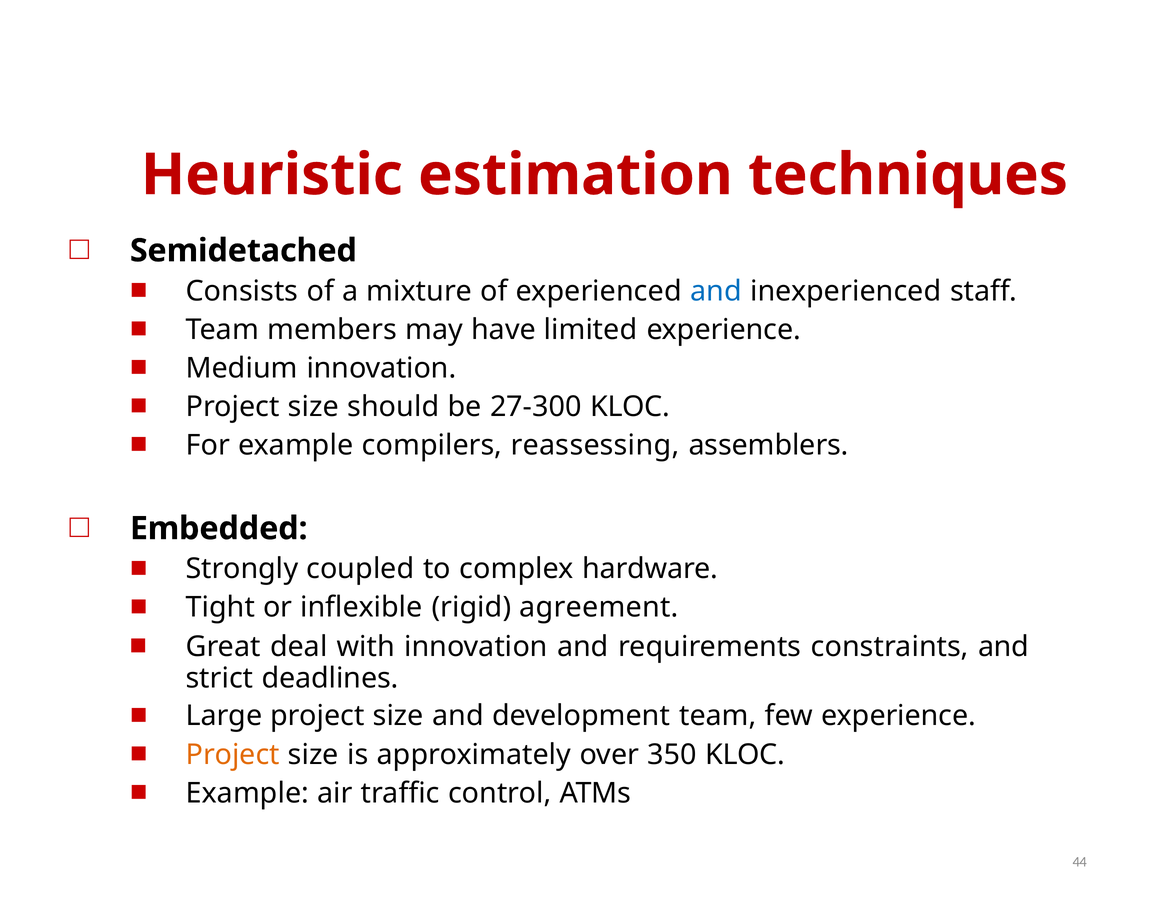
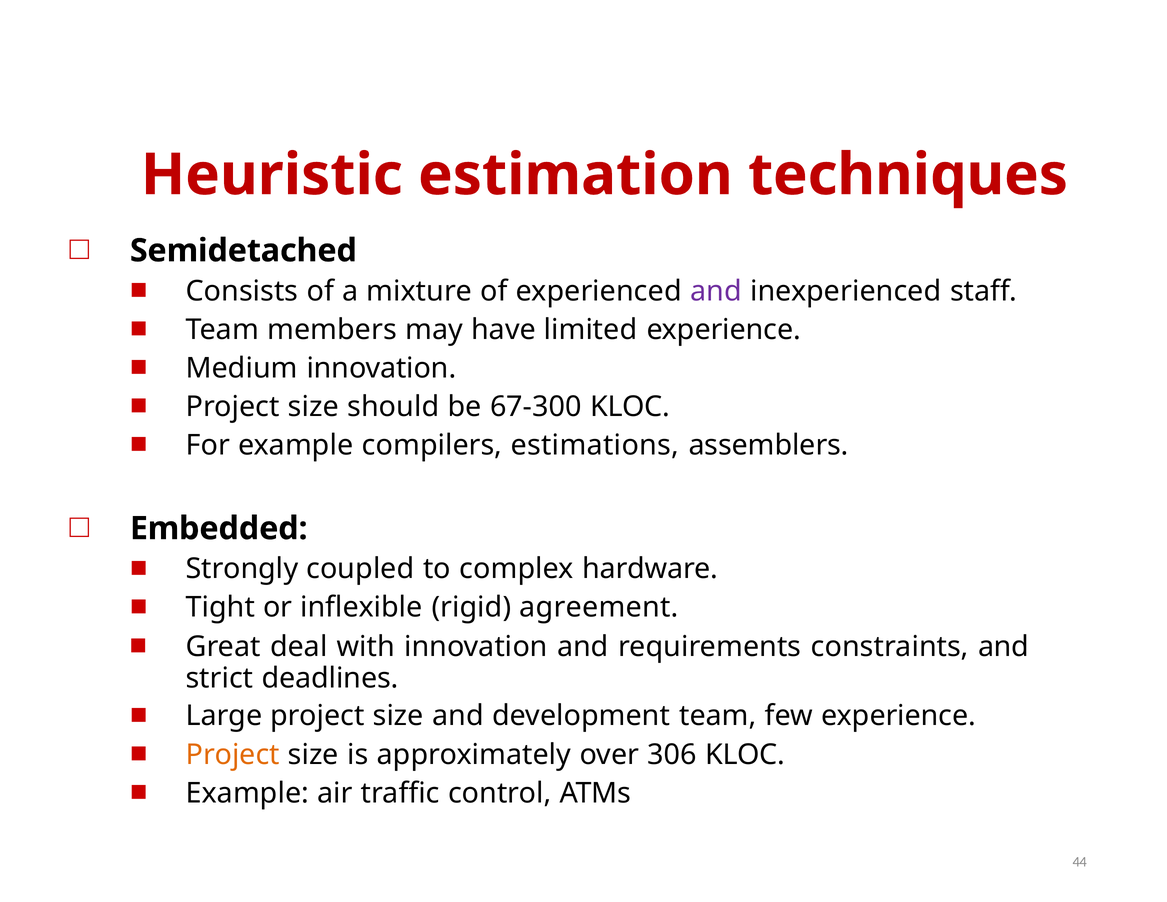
and at (716, 291) colour: blue -> purple
27-300: 27-300 -> 67-300
reassessing: reassessing -> estimations
350: 350 -> 306
